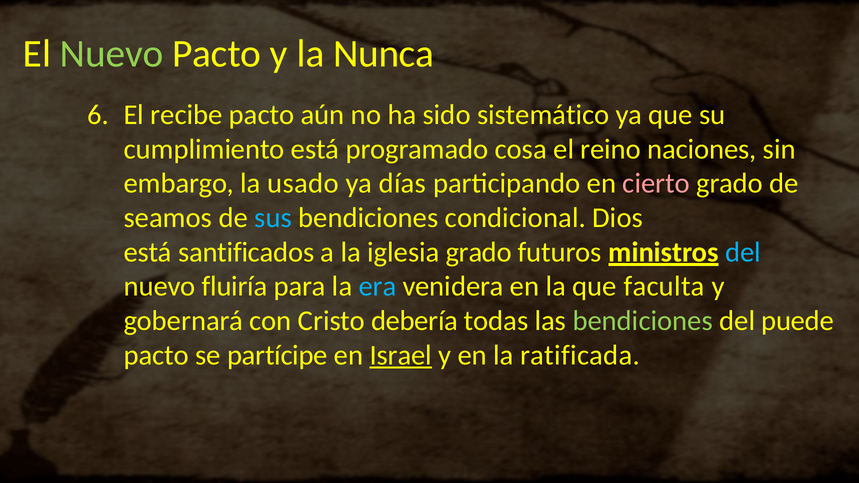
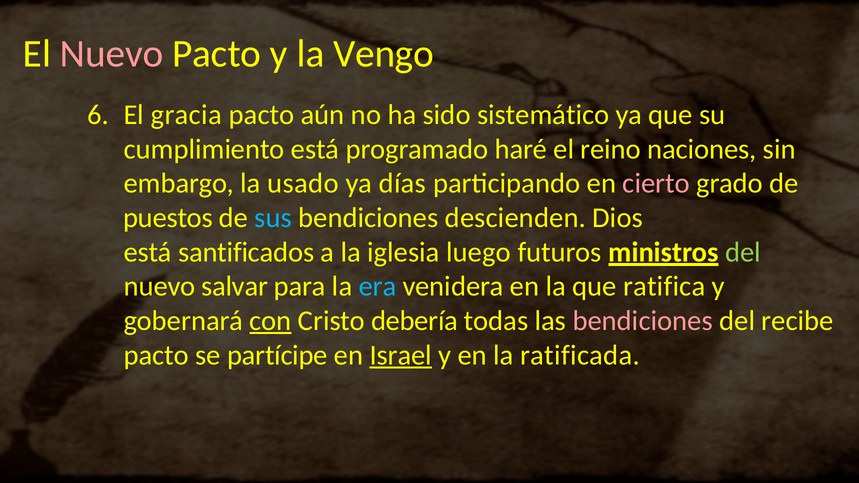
Nuevo at (112, 54) colour: light green -> pink
Nunca: Nunca -> Vengo
recibe: recibe -> gracia
cosa: cosa -> haré
seamos: seamos -> puestos
condicional: condicional -> descienden
iglesia grado: grado -> luego
del at (743, 252) colour: light blue -> light green
fluiría: fluiría -> salvar
faculta: faculta -> ratifica
con underline: none -> present
bendiciones at (643, 321) colour: light green -> pink
puede: puede -> recibe
